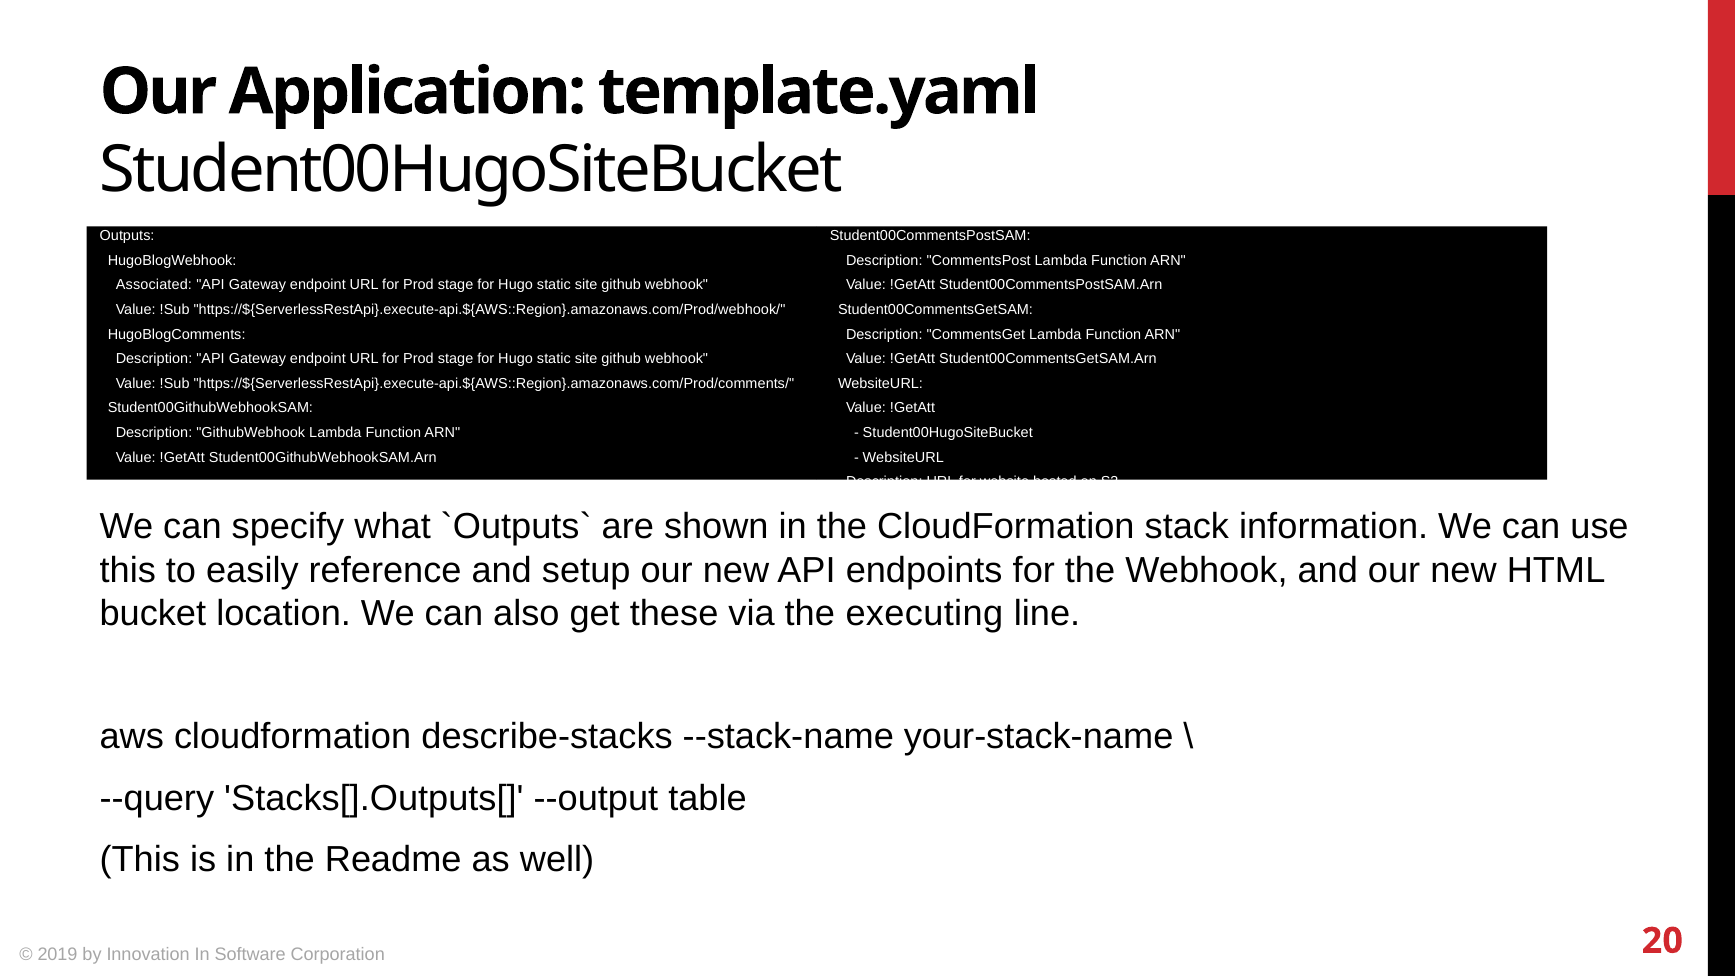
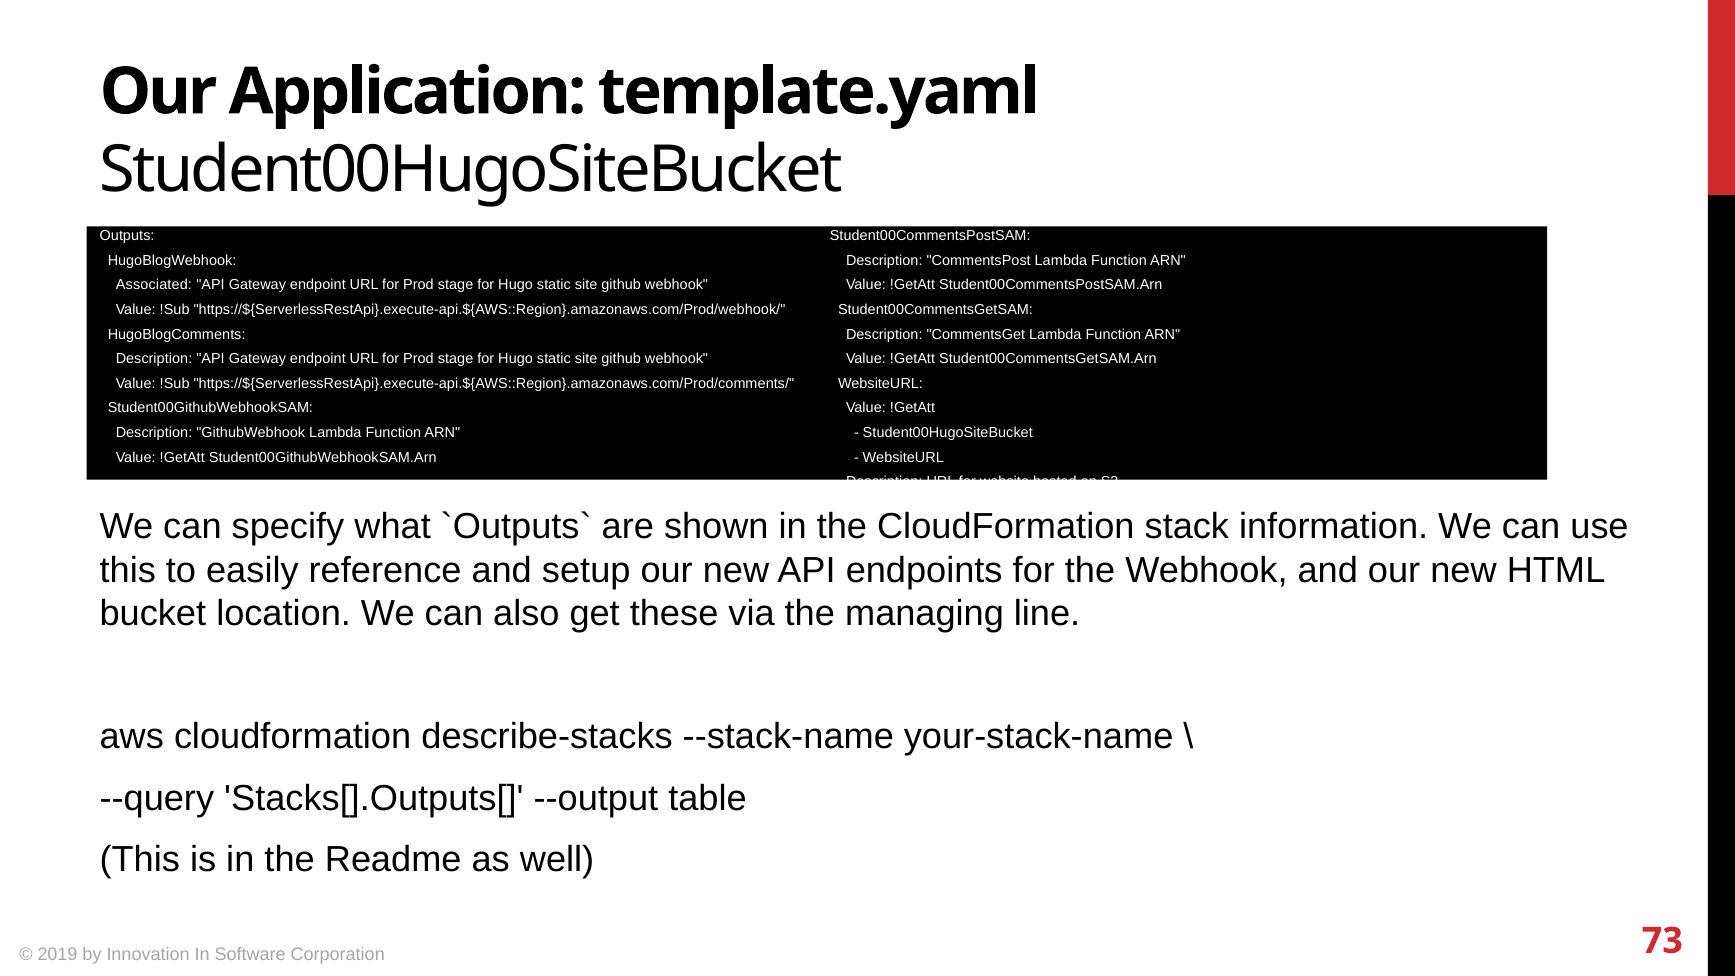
executing: executing -> managing
20: 20 -> 73
